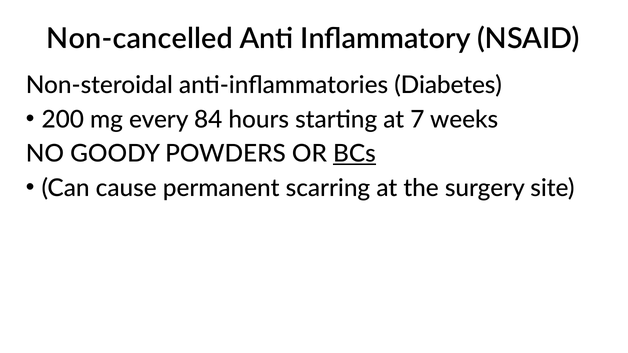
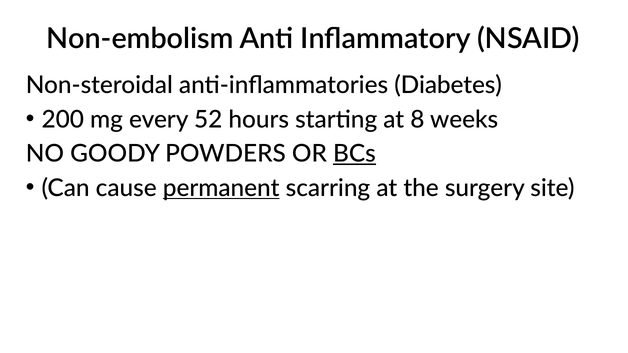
Non-cancelled: Non-cancelled -> Non-embolism
84: 84 -> 52
7: 7 -> 8
permanent underline: none -> present
